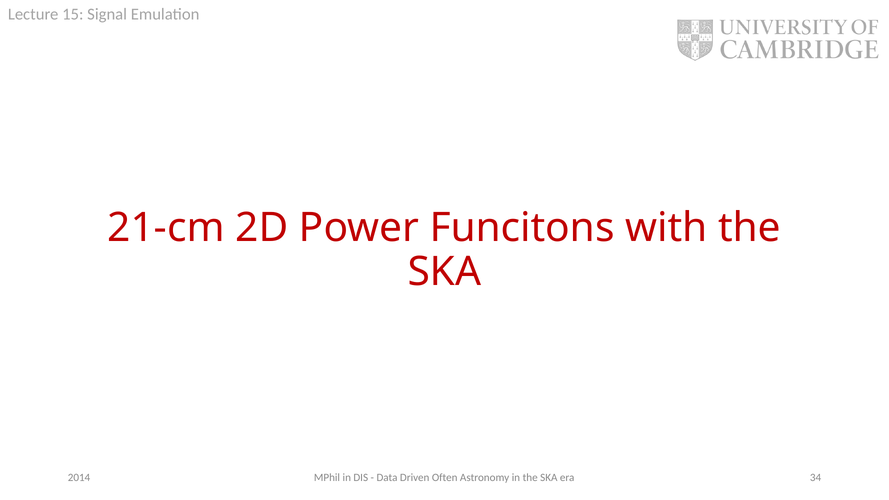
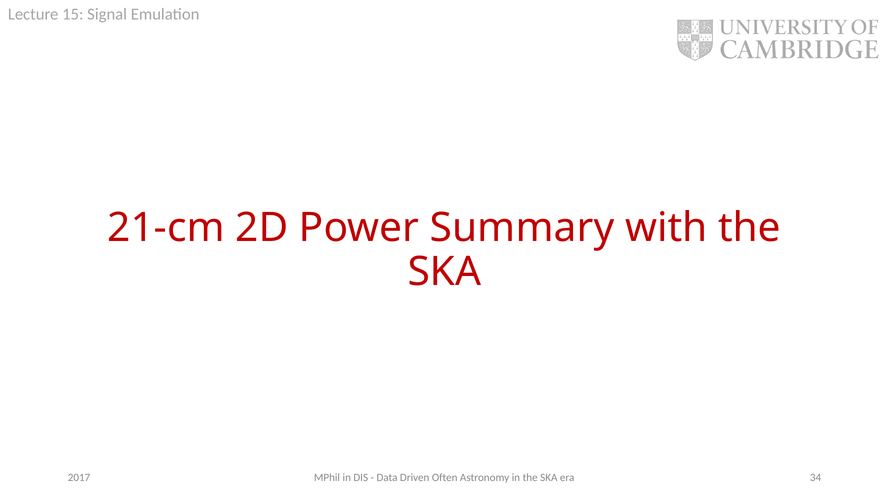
Funcitons: Funcitons -> Summary
2014: 2014 -> 2017
